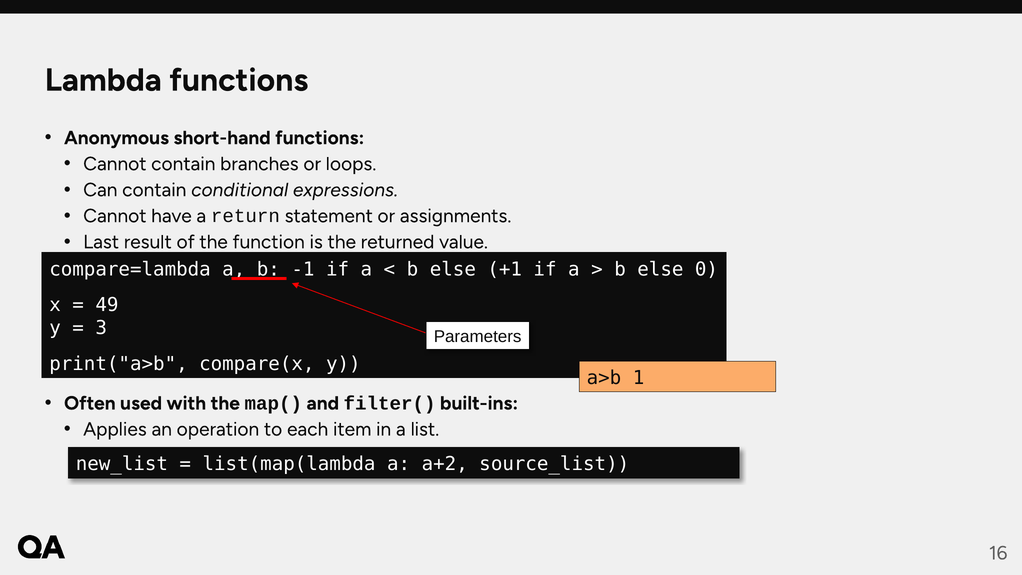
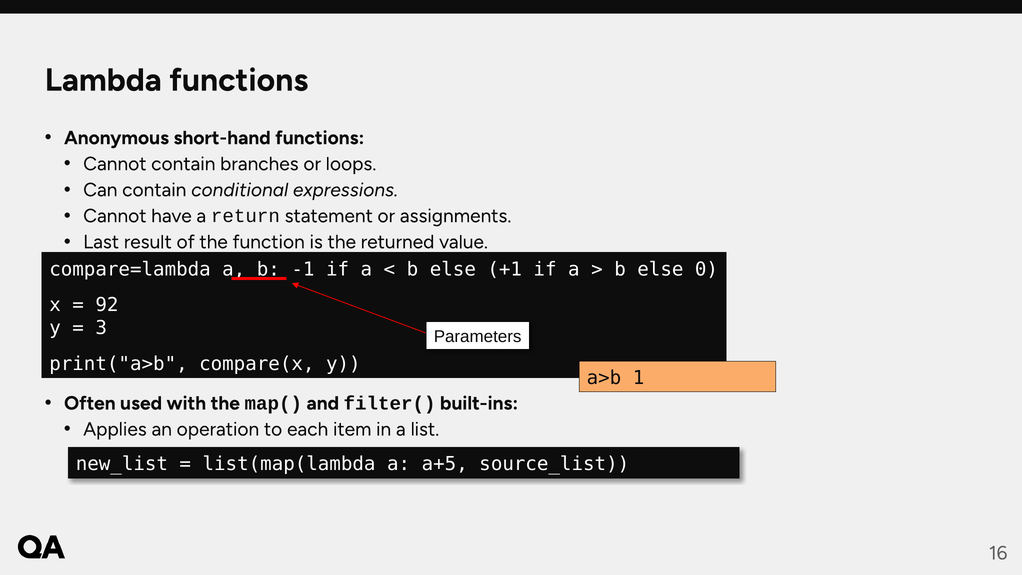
49: 49 -> 92
a+2: a+2 -> a+5
